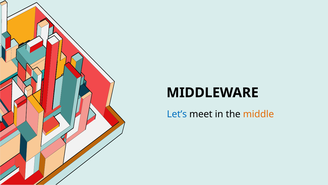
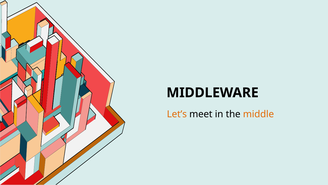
Let’s colour: blue -> orange
